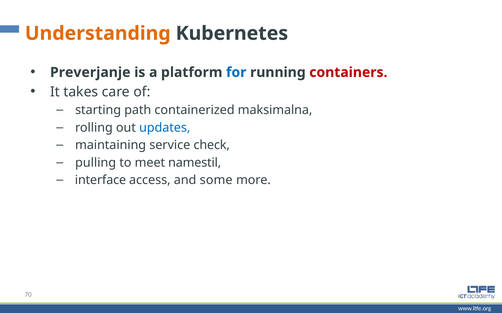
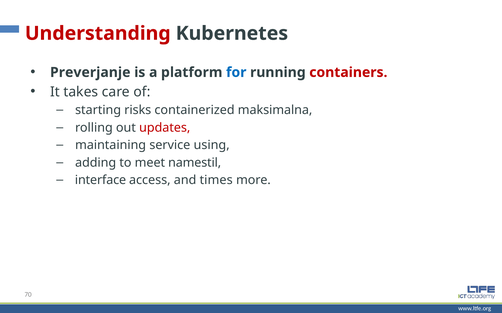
Understanding colour: orange -> red
path: path -> risks
updates colour: blue -> red
check: check -> using
pulling: pulling -> adding
some: some -> times
